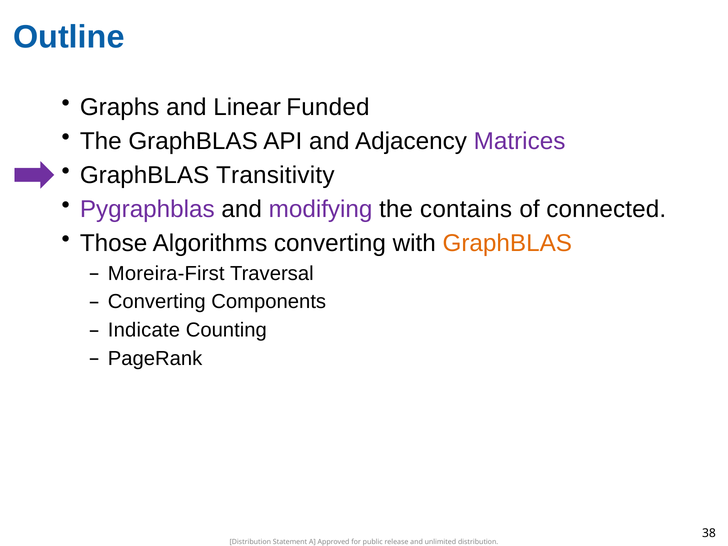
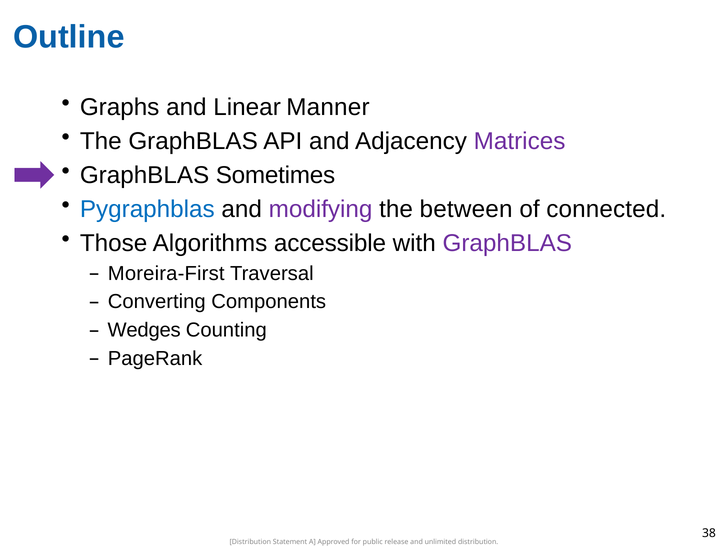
Funded: Funded -> Manner
Transitivity: Transitivity -> Sometimes
Pygraphblas colour: purple -> blue
contains: contains -> between
Algorithms converting: converting -> accessible
GraphBLAS at (507, 243) colour: orange -> purple
Indicate: Indicate -> Wedges
